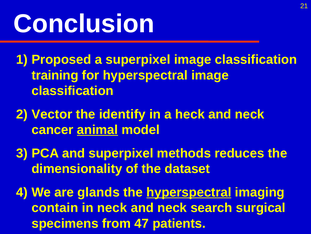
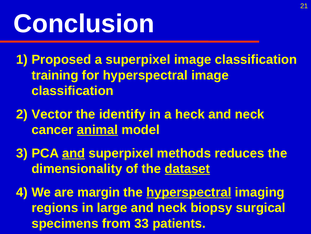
and at (74, 153) underline: none -> present
dataset underline: none -> present
glands: glands -> margin
contain: contain -> regions
in neck: neck -> large
search: search -> biopsy
47: 47 -> 33
